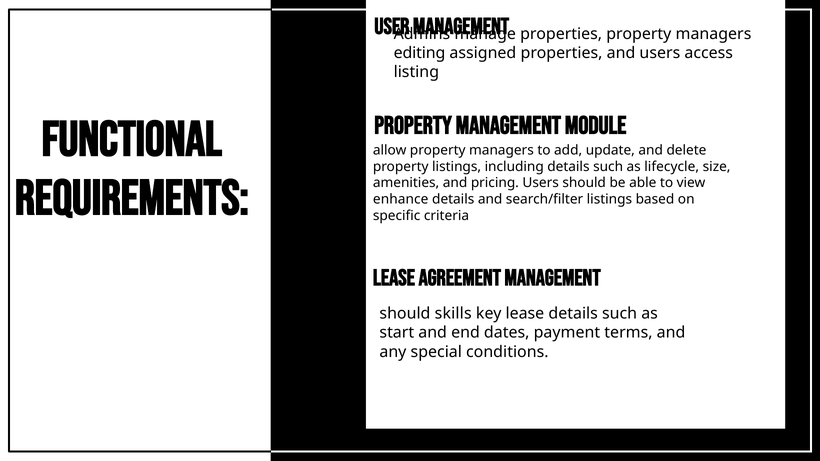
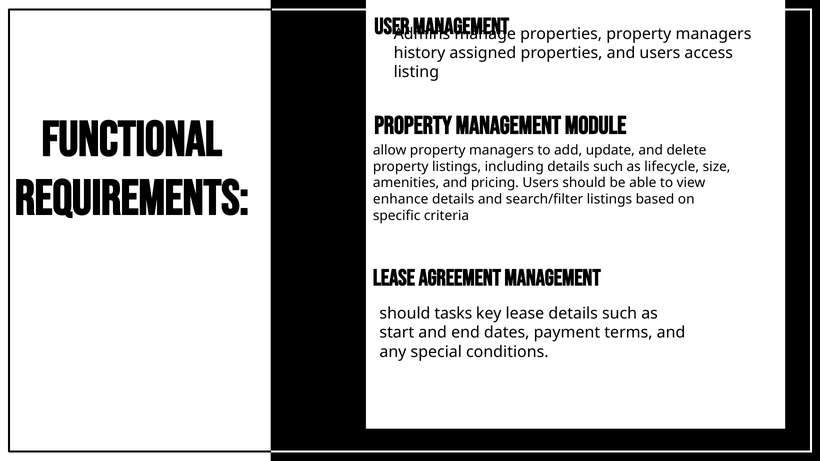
editing: editing -> history
skills: skills -> tasks
